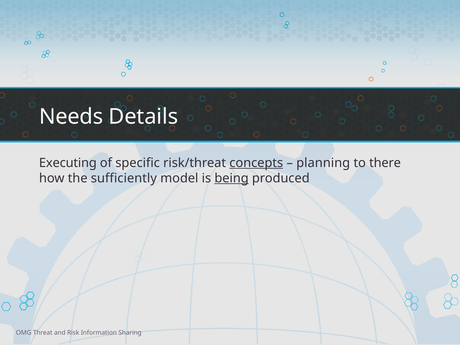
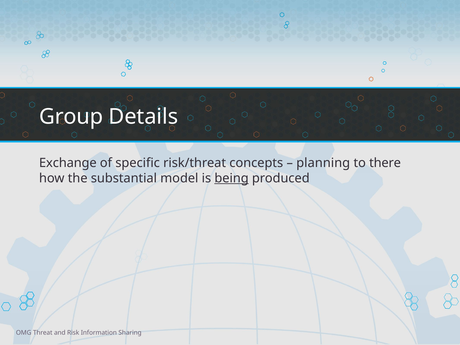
Needs: Needs -> Group
Executing: Executing -> Exchange
concepts underline: present -> none
sufficiently: sufficiently -> substantial
